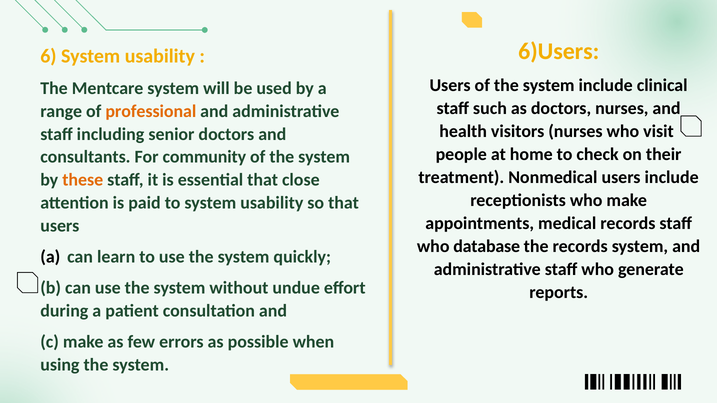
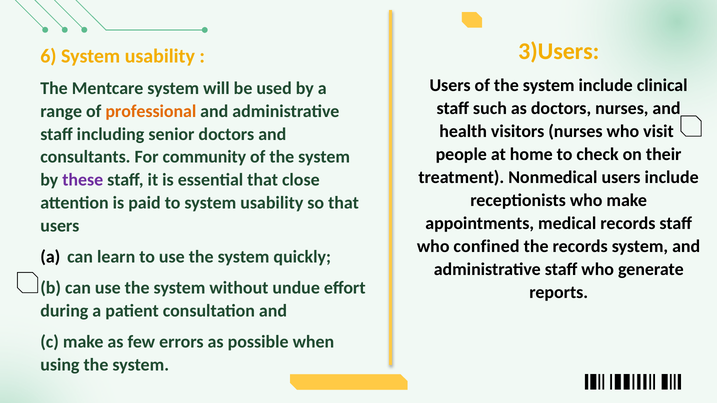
6)Users: 6)Users -> 3)Users
these colour: orange -> purple
database: database -> confined
